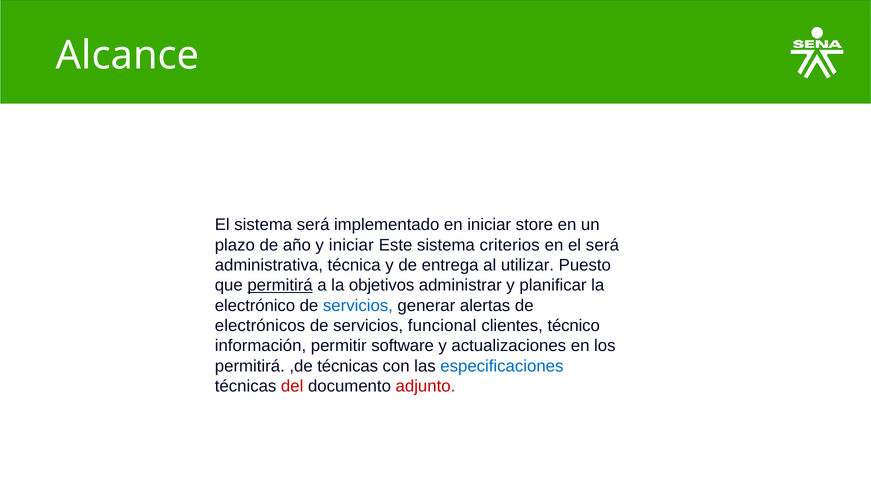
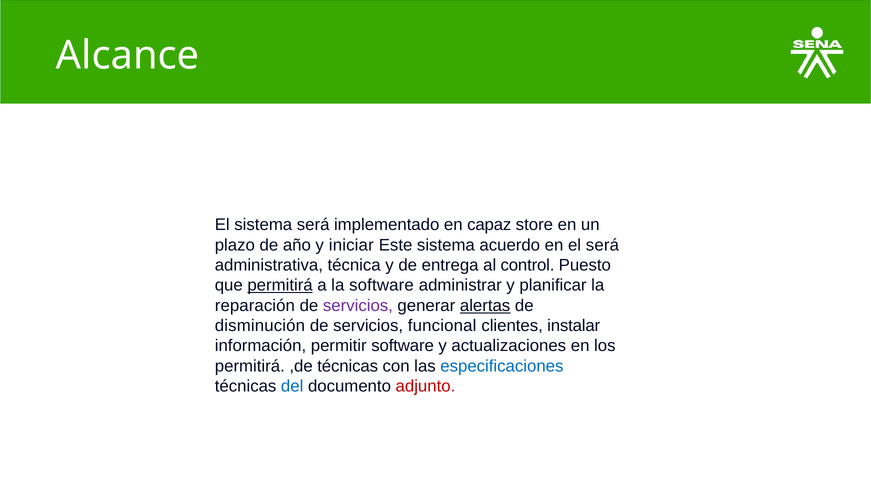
en iniciar: iniciar -> capaz
criterios: criterios -> acuerdo
utilizar: utilizar -> control
la objetivos: objetivos -> software
electrónico: electrónico -> reparación
servicios at (358, 305) colour: blue -> purple
alertas underline: none -> present
electrónicos: electrónicos -> disminución
técnico: técnico -> instalar
del colour: red -> blue
